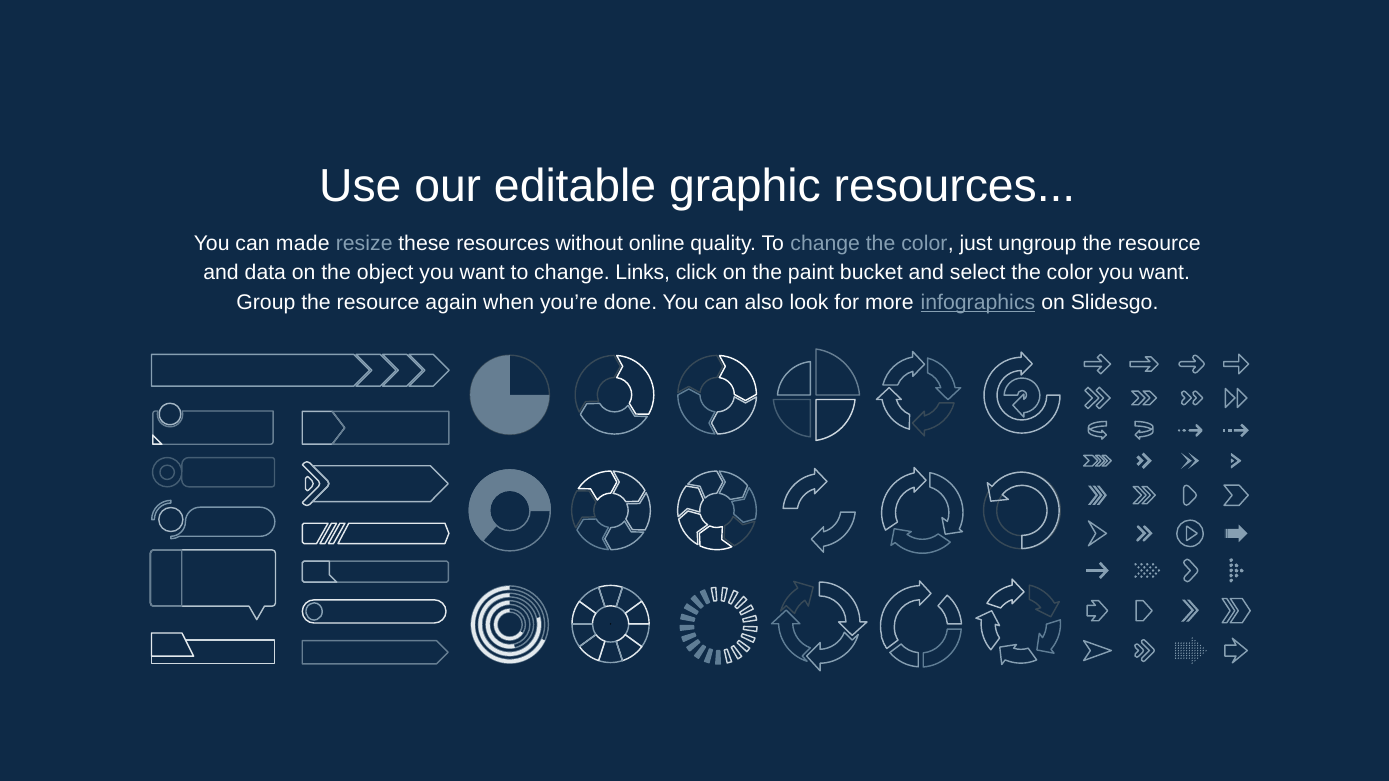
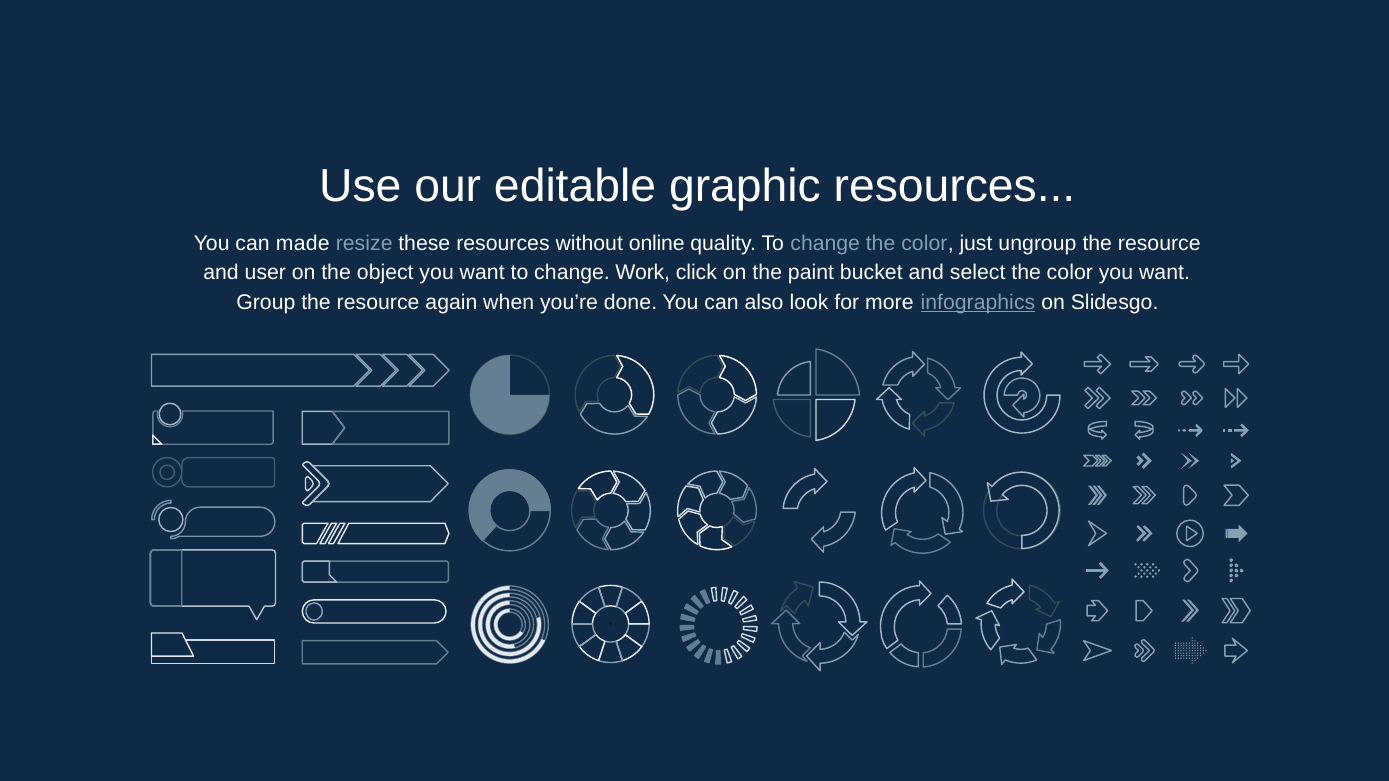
data: data -> user
Links: Links -> Work
